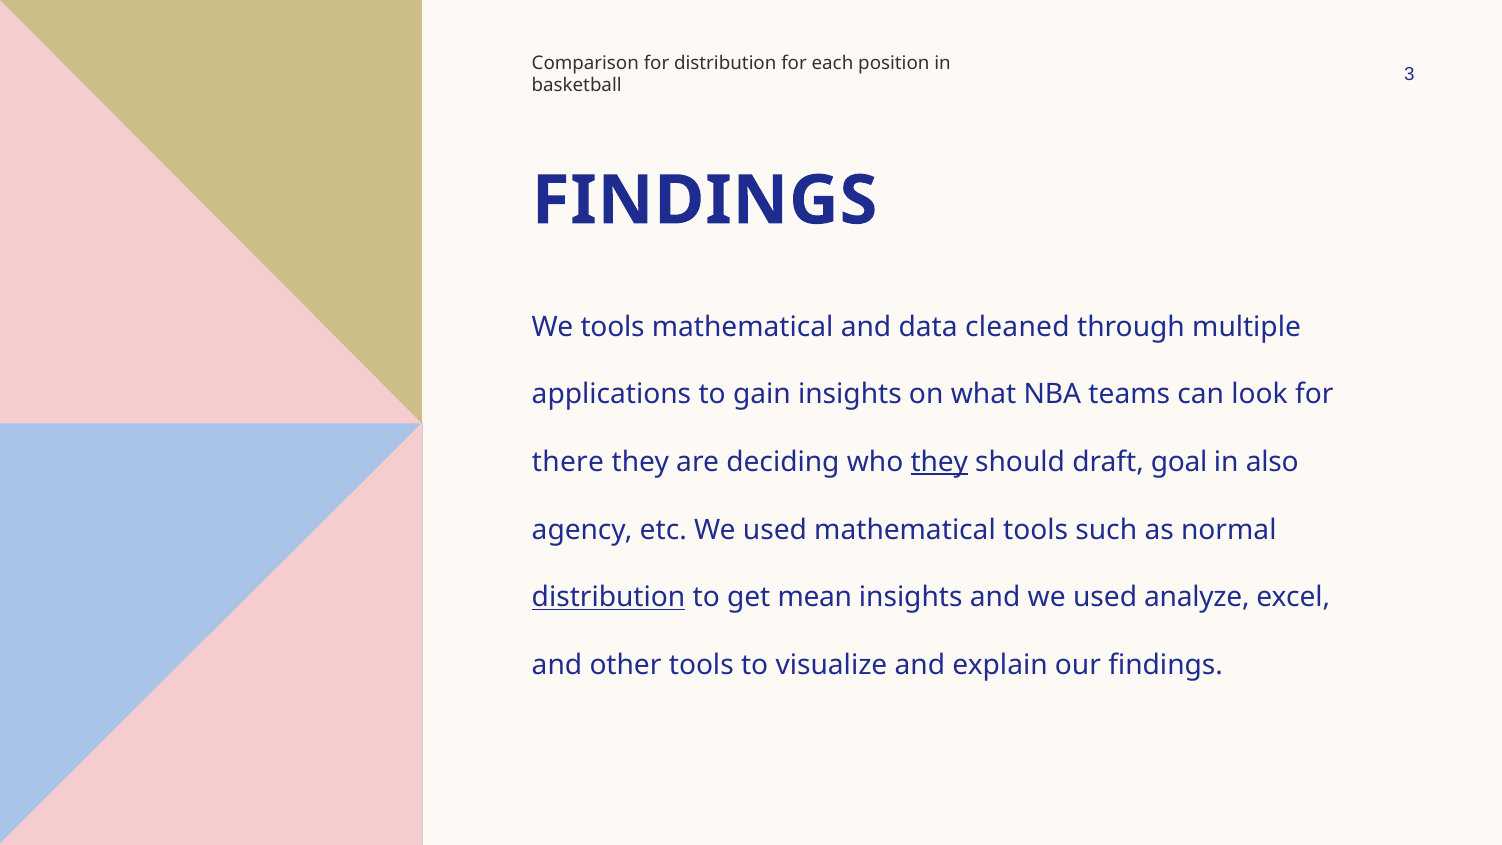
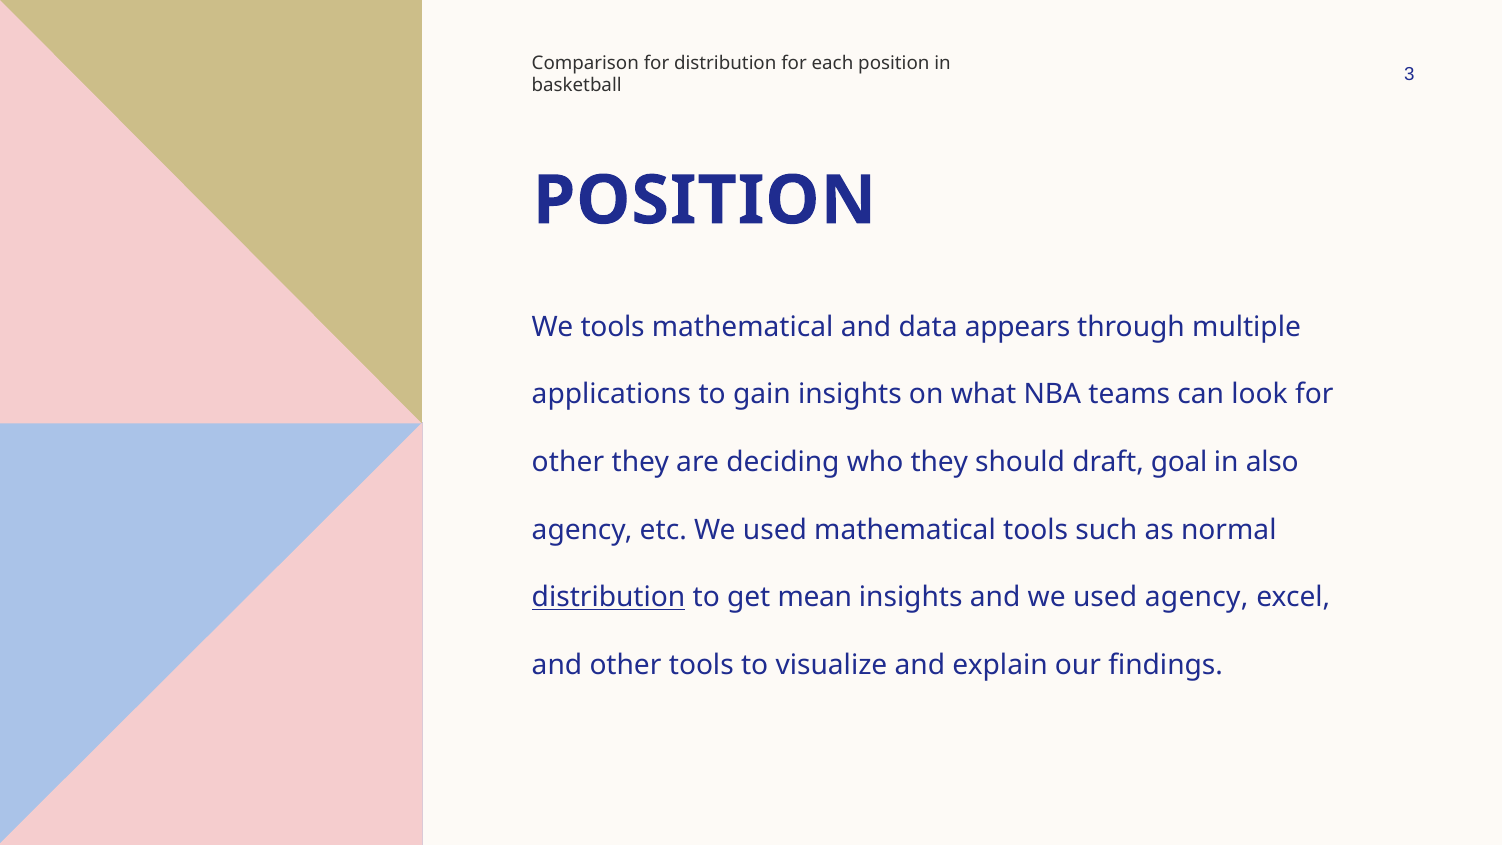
FINDINGS at (705, 201): FINDINGS -> POSITION
cleaned: cleaned -> appears
there at (568, 462): there -> other
they at (939, 462) underline: present -> none
used analyze: analyze -> agency
